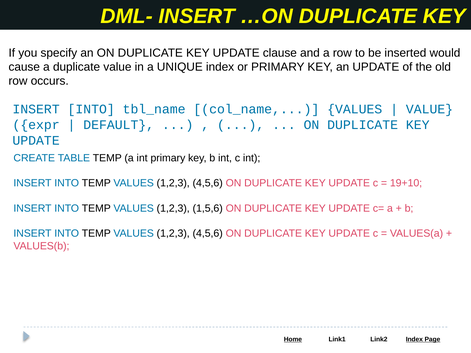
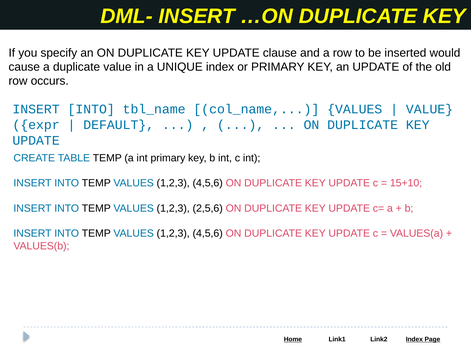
19+10: 19+10 -> 15+10
1,5,6: 1,5,6 -> 2,5,6
